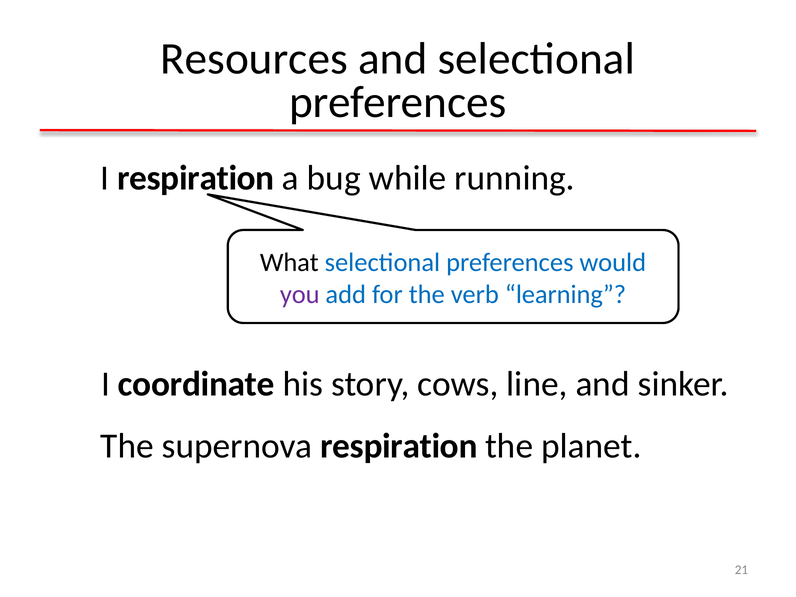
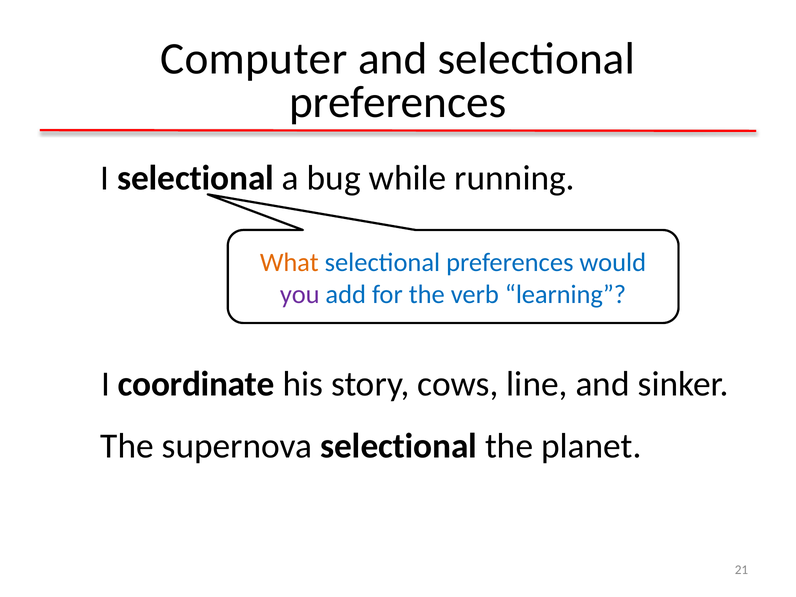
Resources: Resources -> Computer
I respiration: respiration -> selectional
What colour: black -> orange
supernova respiration: respiration -> selectional
